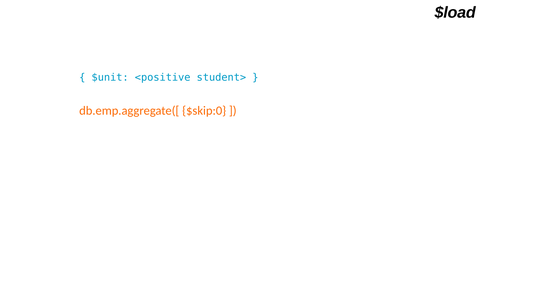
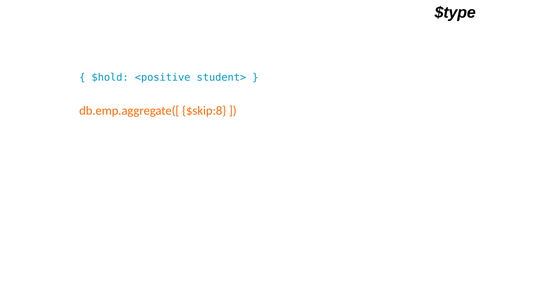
$load: $load -> $type
$unit: $unit -> $hold
$skip:0: $skip:0 -> $skip:8
